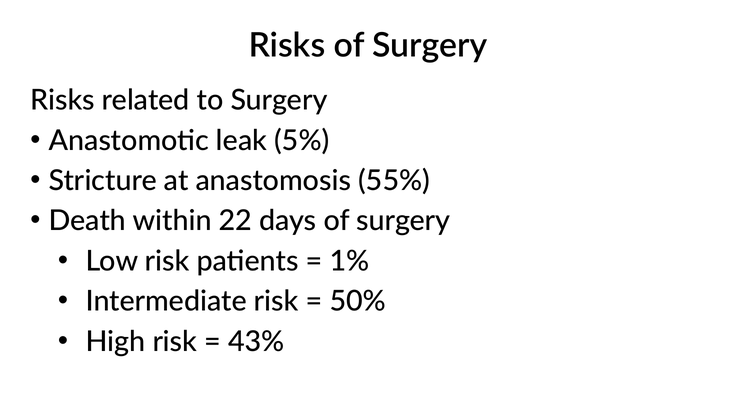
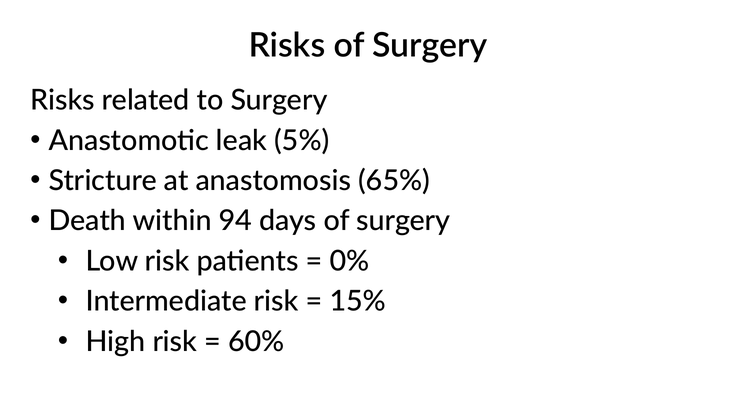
55%: 55% -> 65%
22: 22 -> 94
1%: 1% -> 0%
50%: 50% -> 15%
43%: 43% -> 60%
